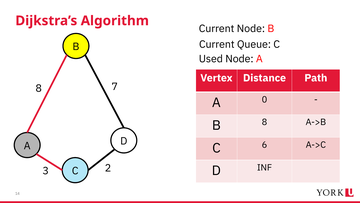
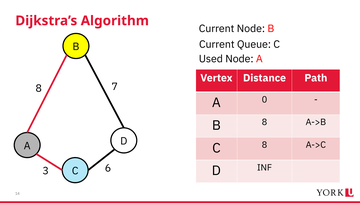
6 at (265, 145): 6 -> 8
2: 2 -> 6
